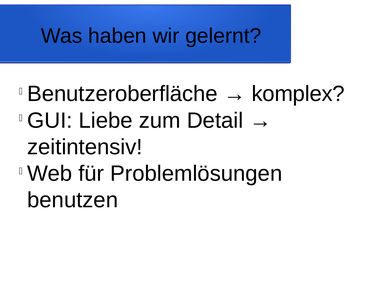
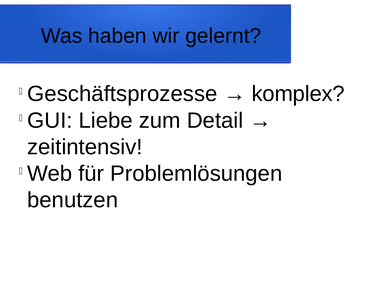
Benutzeroberfläche: Benutzeroberfläche -> Geschäftsprozesse
